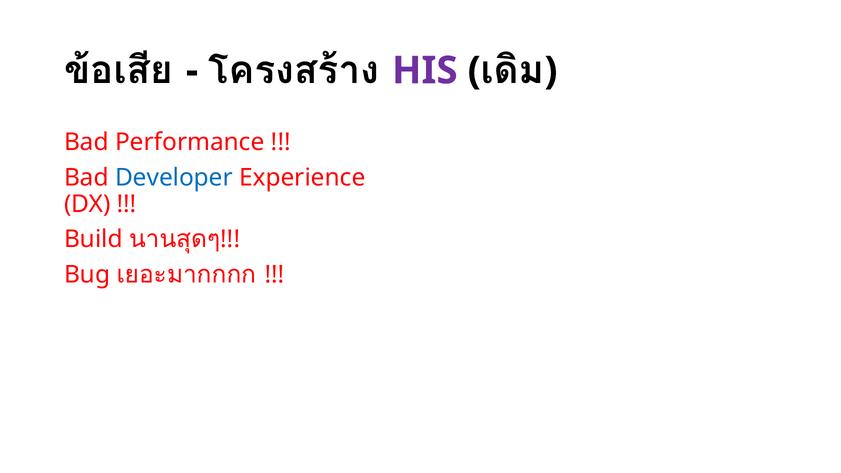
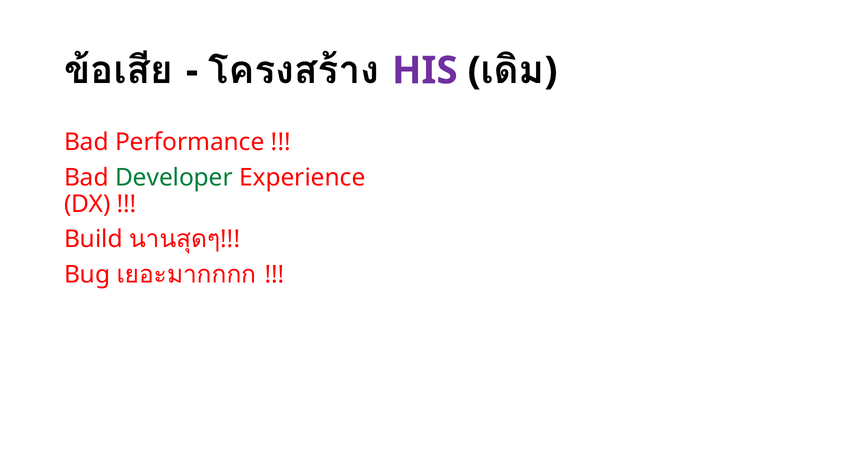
Developer colour: blue -> green
